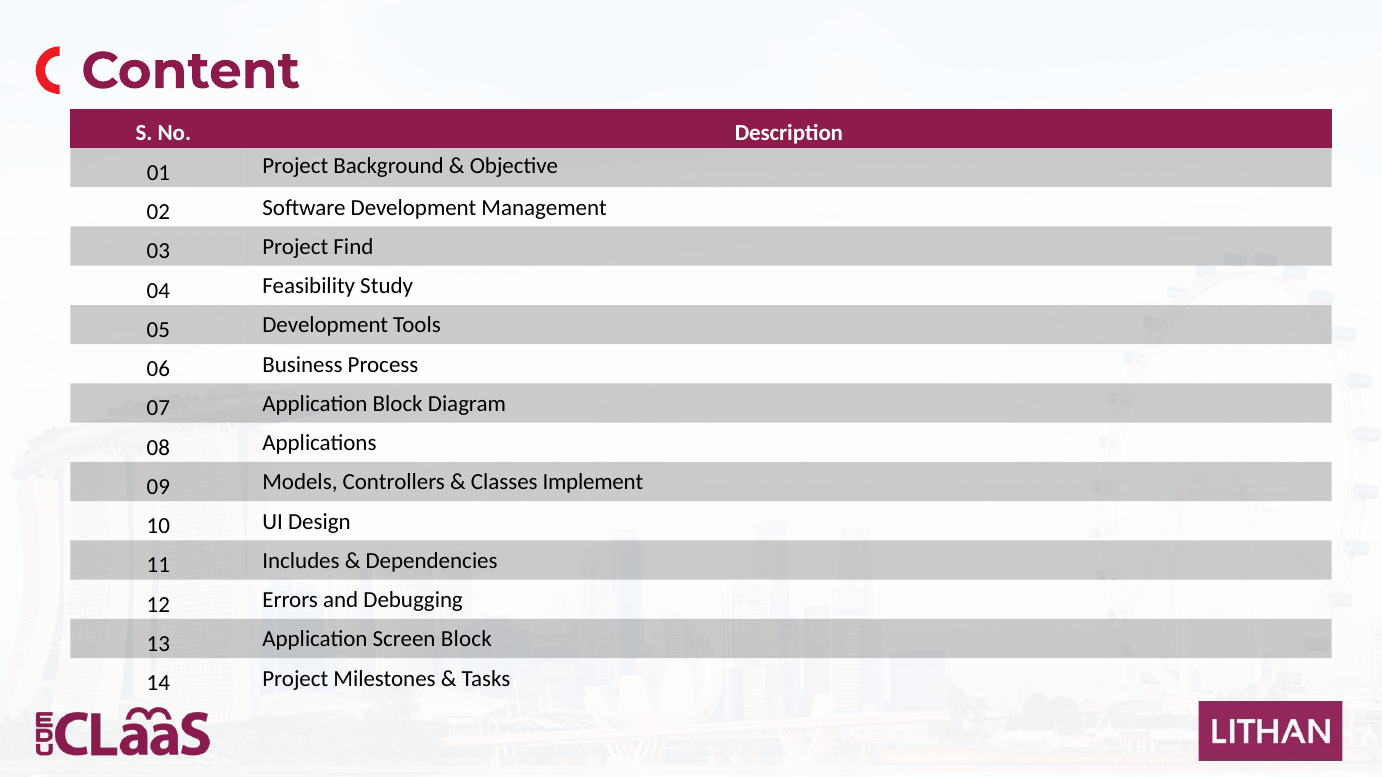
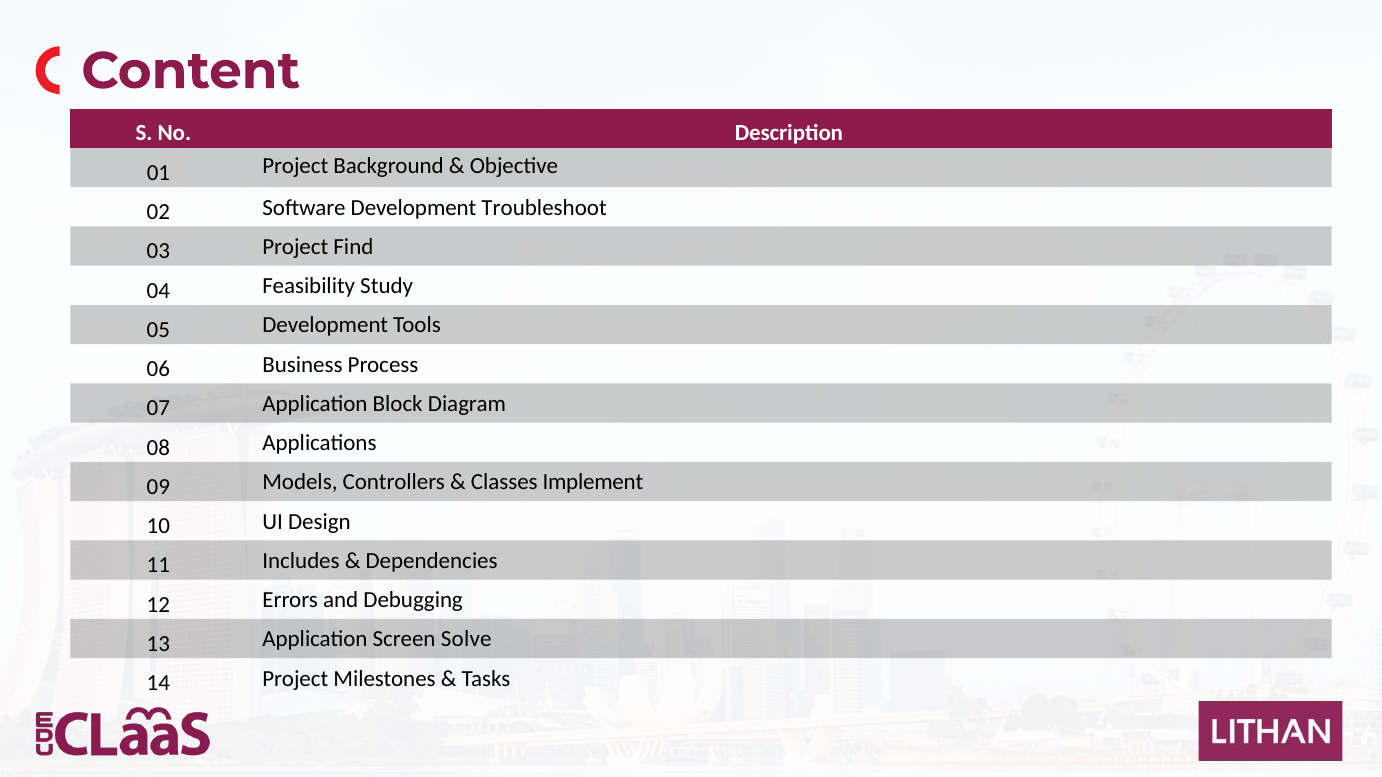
Management: Management -> Troubleshoot
Screen Block: Block -> Solve
